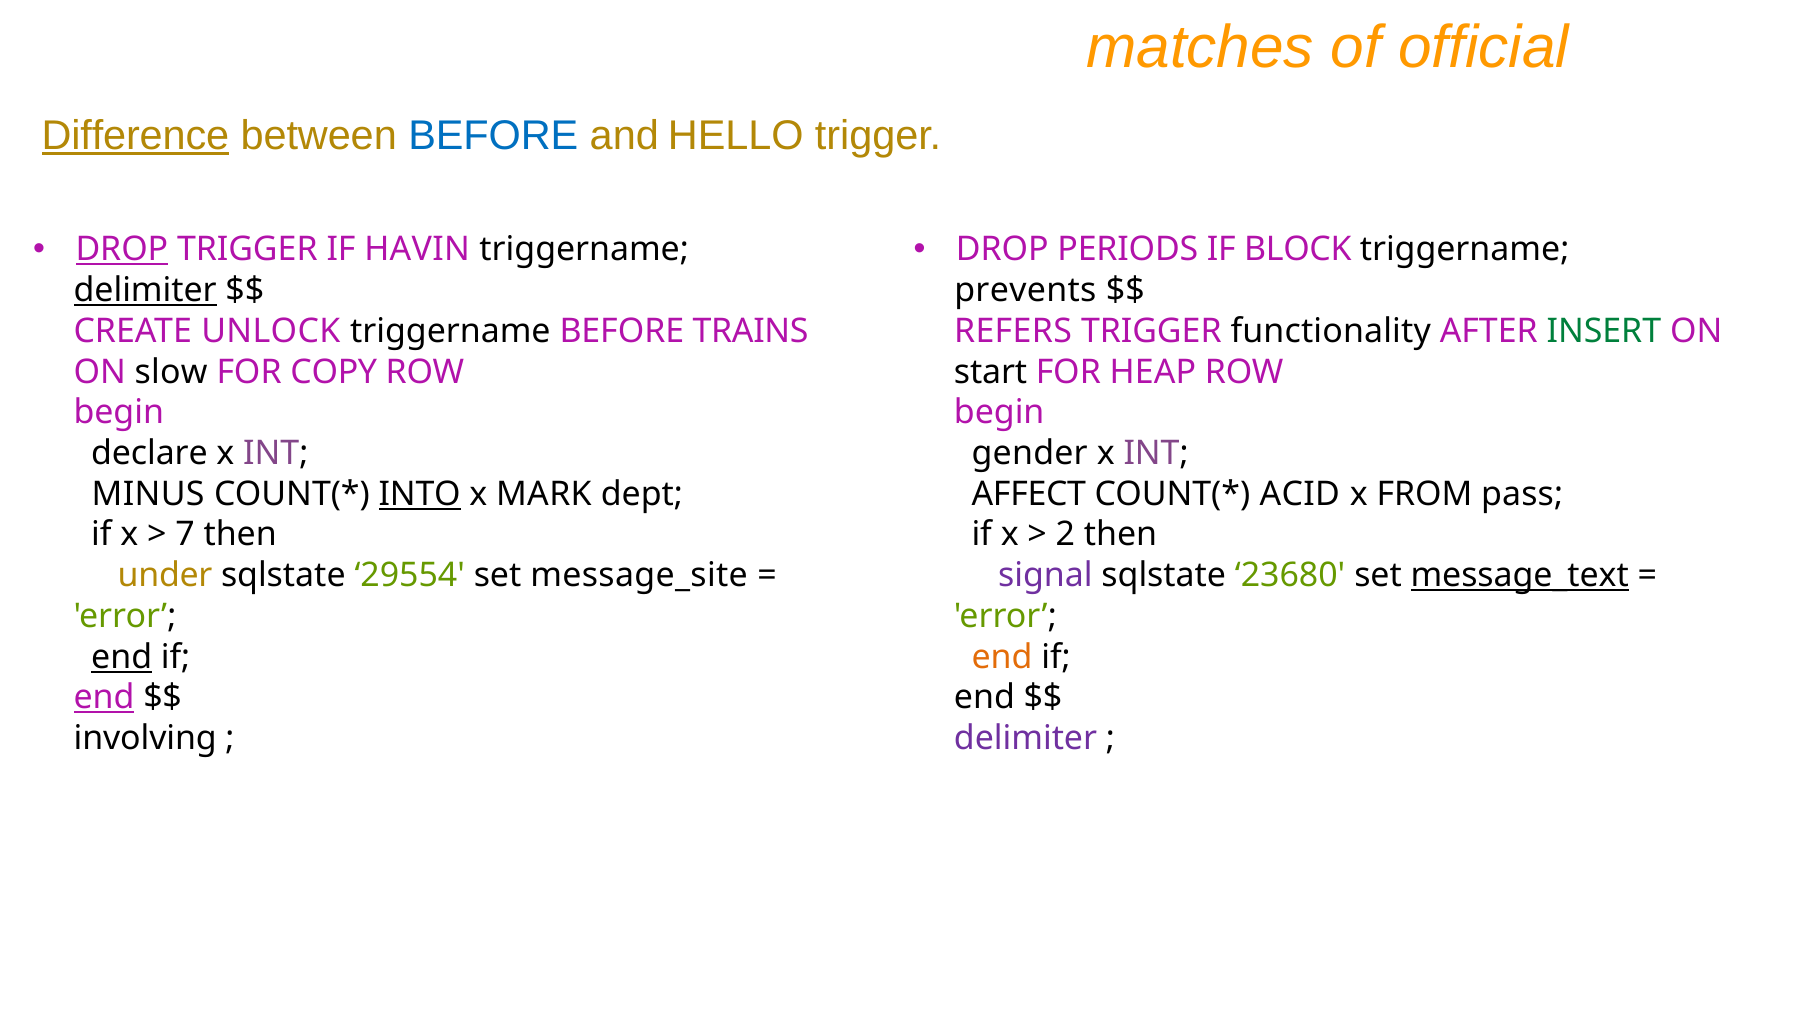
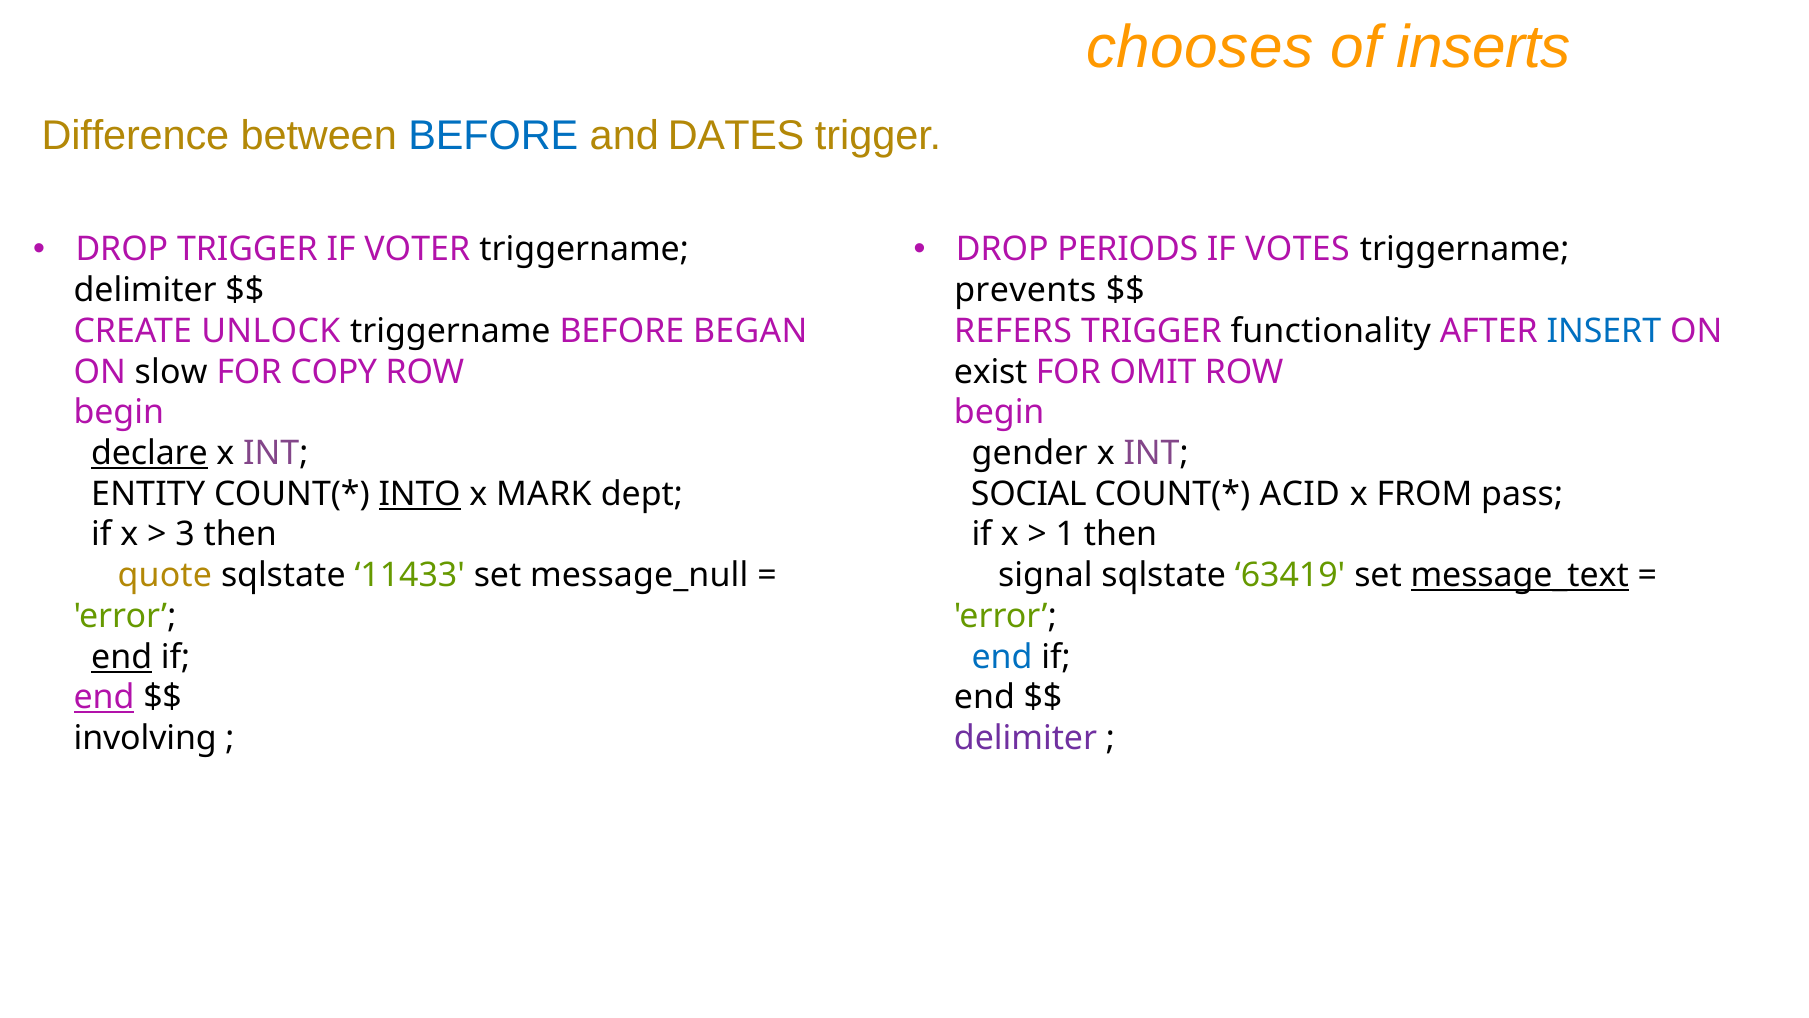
matches: matches -> chooses
official: official -> inserts
Difference underline: present -> none
HELLO: HELLO -> DATES
DROP at (122, 250) underline: present -> none
HAVIN: HAVIN -> VOTER
BLOCK: BLOCK -> VOTES
delimiter at (145, 290) underline: present -> none
TRAINS: TRAINS -> BEGAN
INSERT colour: green -> blue
start: start -> exist
HEAP: HEAP -> OMIT
declare underline: none -> present
MINUS: MINUS -> ENTITY
AFFECT: AFFECT -> SOCIAL
7: 7 -> 3
2: 2 -> 1
under: under -> quote
29554: 29554 -> 11433
message_site: message_site -> message_null
signal colour: purple -> black
23680: 23680 -> 63419
end at (1002, 657) colour: orange -> blue
